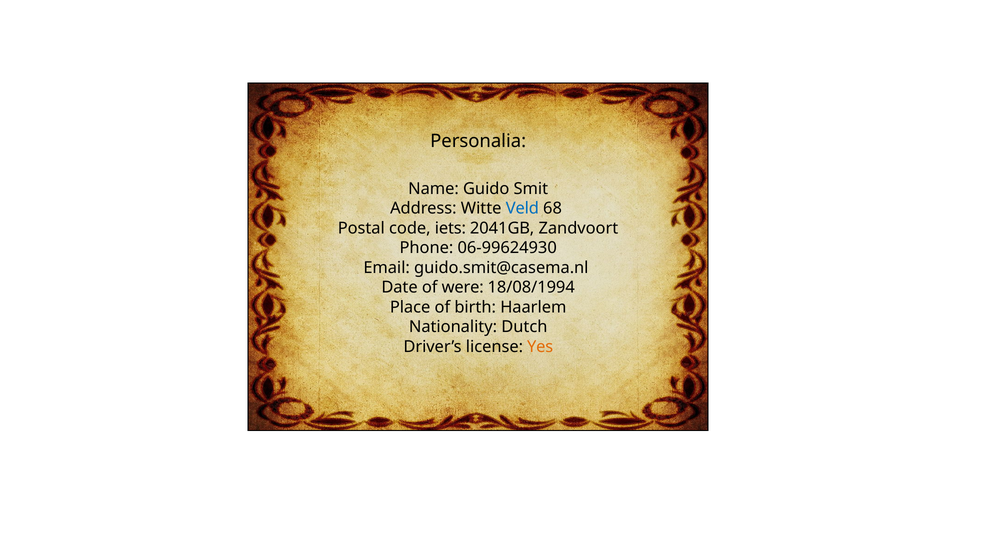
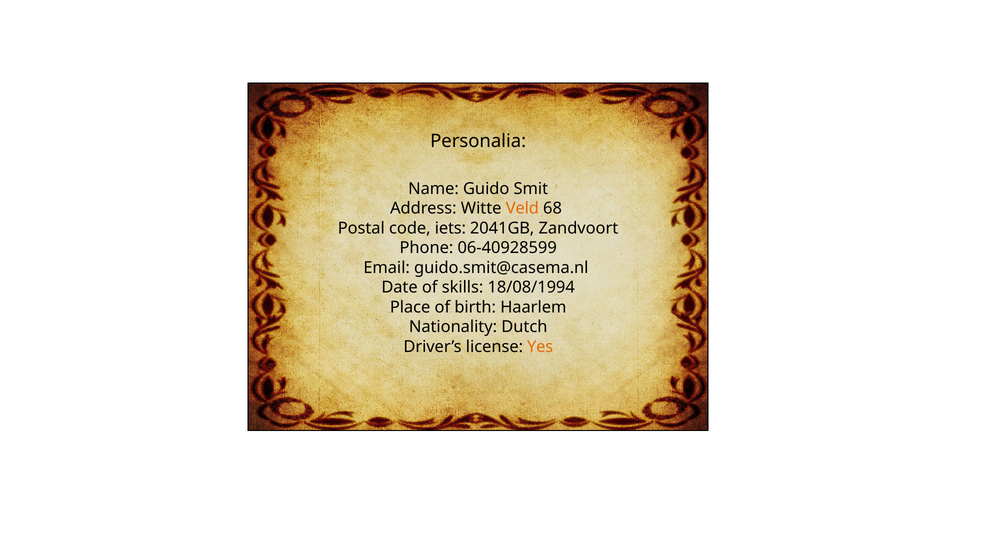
Veld colour: blue -> orange
06-99624930: 06-99624930 -> 06-40928599
were: were -> skills
